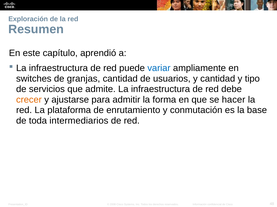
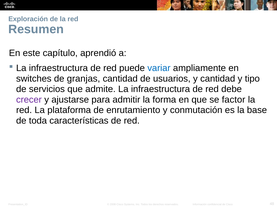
crecer colour: orange -> purple
hacer: hacer -> factor
intermediarios: intermediarios -> características
